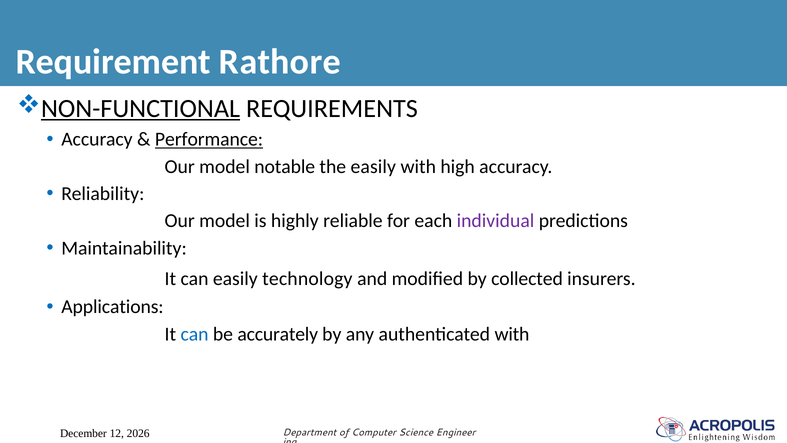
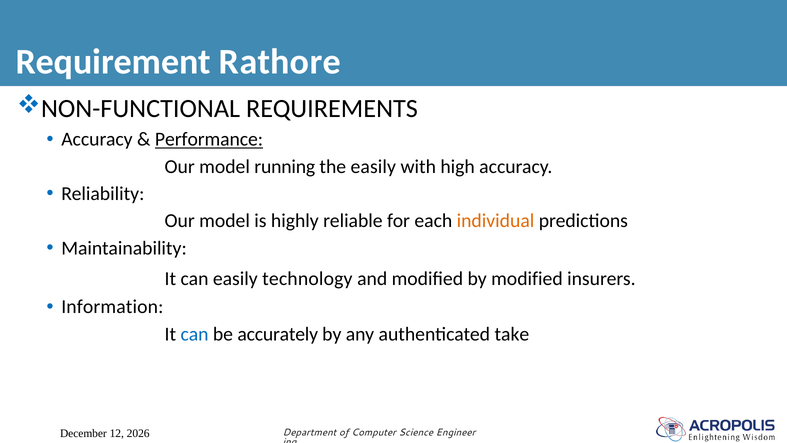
NON-FUNCTIONAL underline: present -> none
notable: notable -> running
individual colour: purple -> orange
by collected: collected -> modified
Applications: Applications -> Information
authenticated with: with -> take
